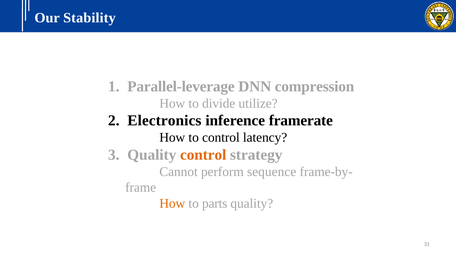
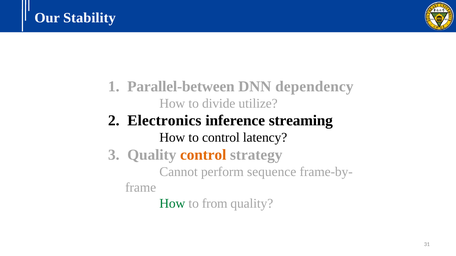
Parallel-leverage: Parallel-leverage -> Parallel-between
compression: compression -> dependency
framerate: framerate -> streaming
How at (172, 204) colour: orange -> green
parts: parts -> from
